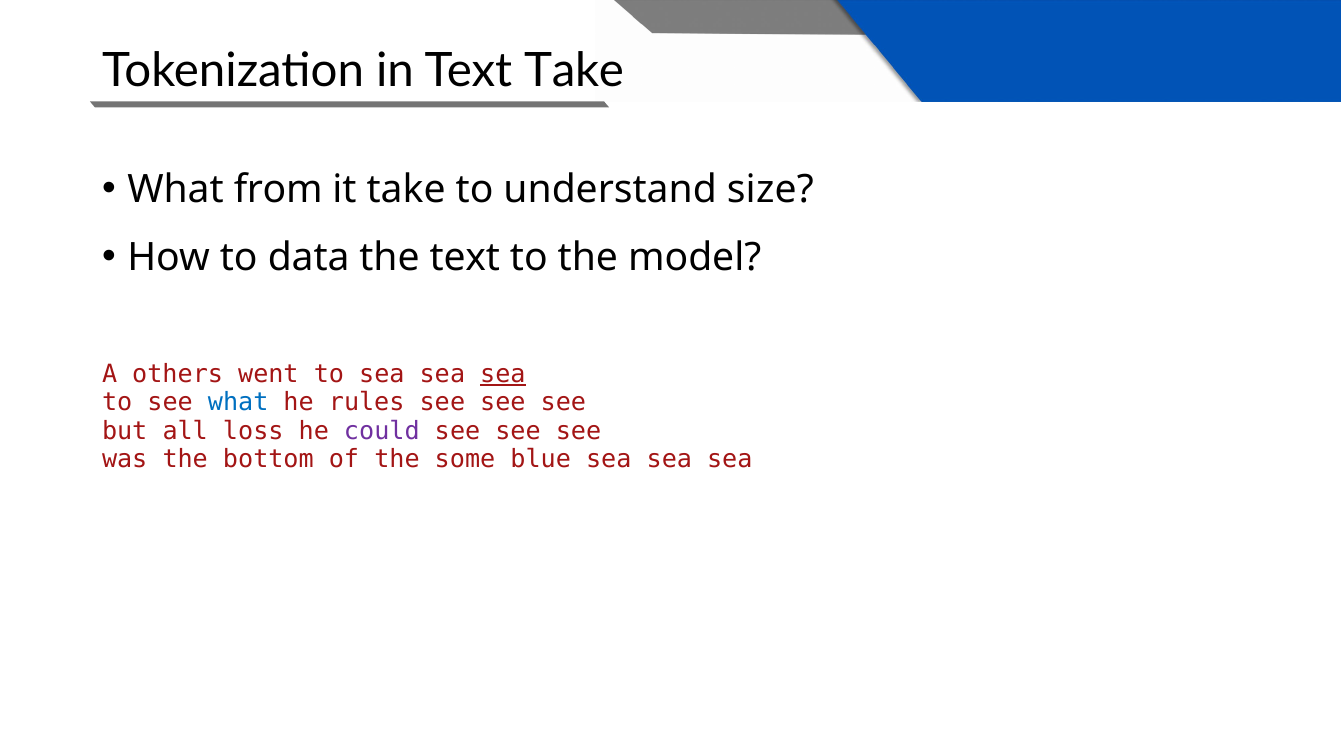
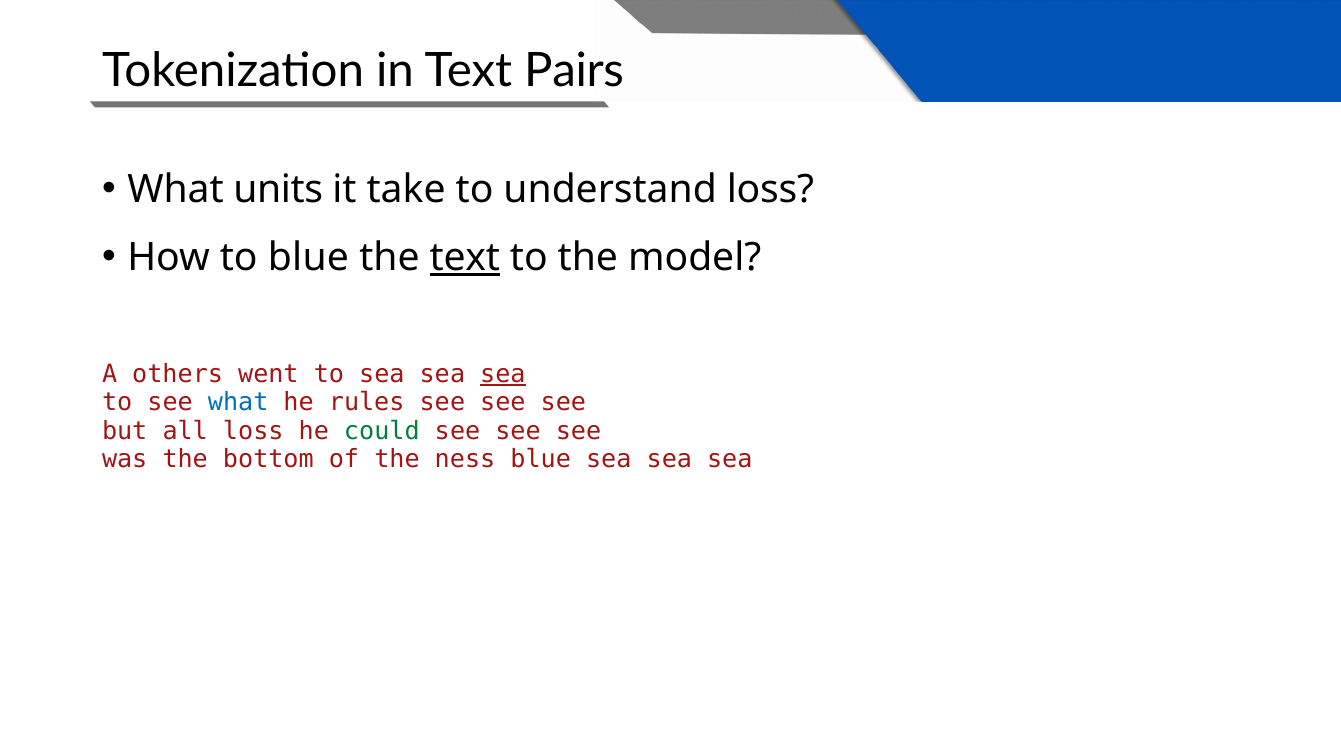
Text Take: Take -> Pairs
from: from -> units
understand size: size -> loss
to data: data -> blue
text at (465, 258) underline: none -> present
could colour: purple -> green
some: some -> ness
